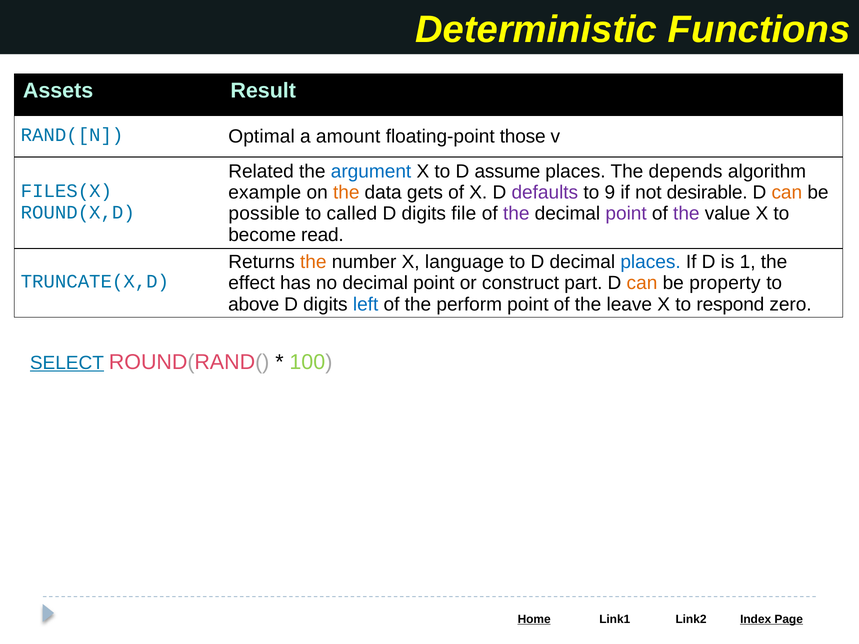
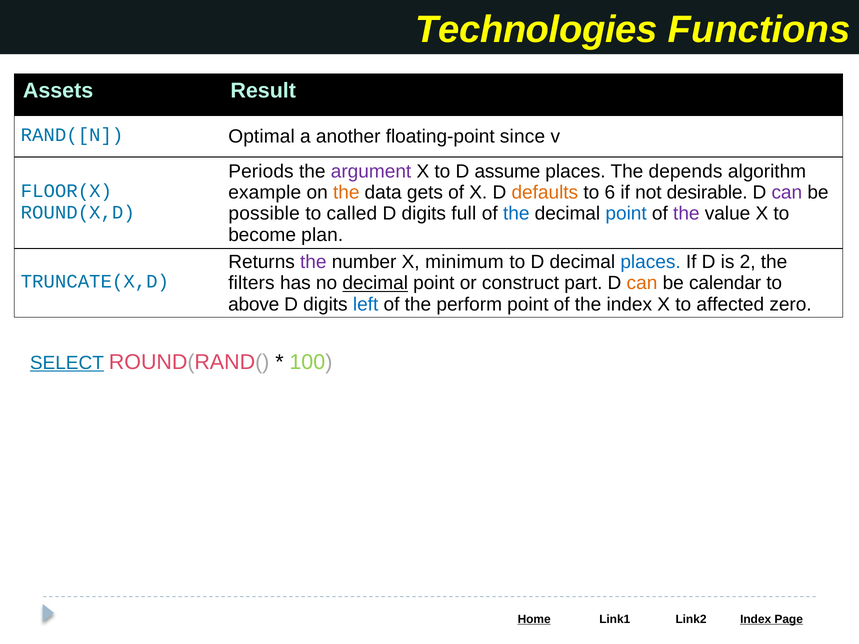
Deterministic: Deterministic -> Technologies
amount: amount -> another
those: those -> since
Related: Related -> Periods
argument colour: blue -> purple
FILES(X: FILES(X -> FLOOR(X
defaults colour: purple -> orange
9: 9 -> 6
can at (787, 192) colour: orange -> purple
file: file -> full
the at (516, 214) colour: purple -> blue
point at (626, 214) colour: purple -> blue
read: read -> plan
the at (313, 262) colour: orange -> purple
language: language -> minimum
1: 1 -> 2
effect: effect -> filters
decimal at (375, 283) underline: none -> present
property: property -> calendar
the leave: leave -> index
respond: respond -> affected
